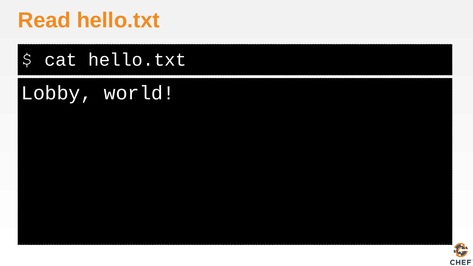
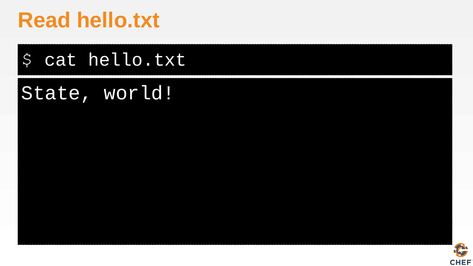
Lobby: Lobby -> State
